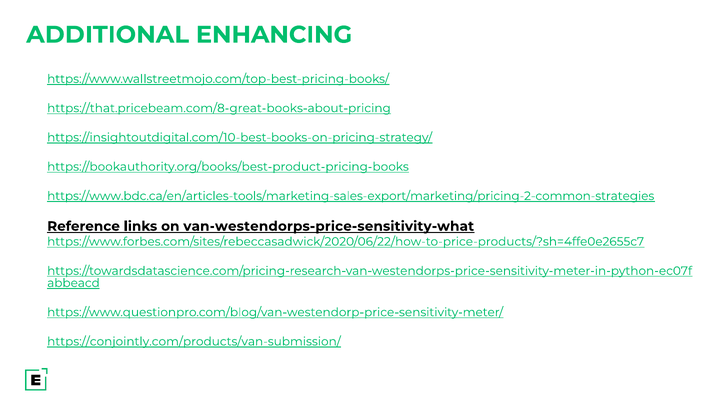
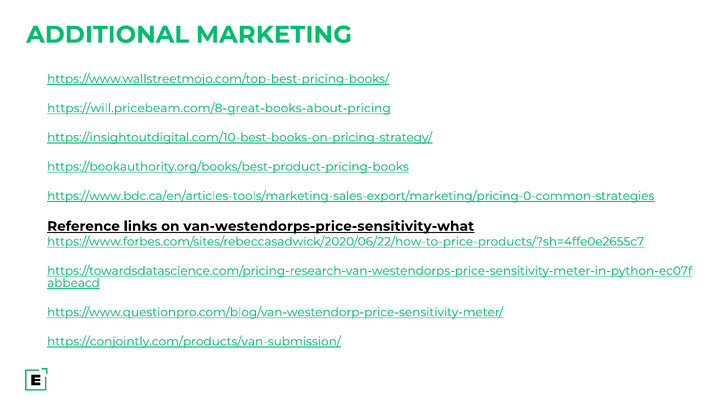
ENHANCING: ENHANCING -> MARKETING
https://that.pricebeam.com/8-great-books-about-pricing: https://that.pricebeam.com/8-great-books-about-pricing -> https://will.pricebeam.com/8-great-books-about-pricing
https://www.bdc.ca/en/articles-tools/marketing-sales-export/marketing/pricing-2-common-strategies: https://www.bdc.ca/en/articles-tools/marketing-sales-export/marketing/pricing-2-common-strategies -> https://www.bdc.ca/en/articles-tools/marketing-sales-export/marketing/pricing-0-common-strategies
